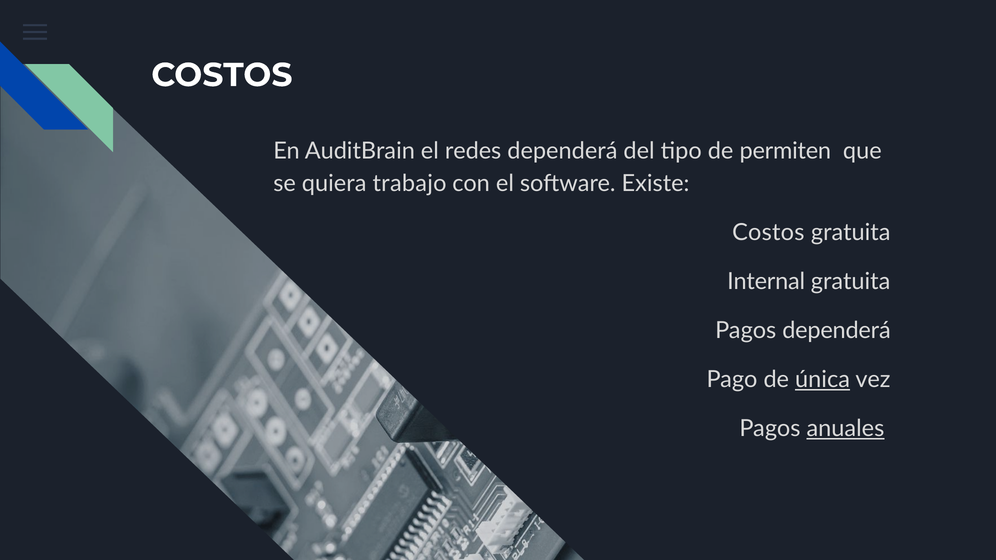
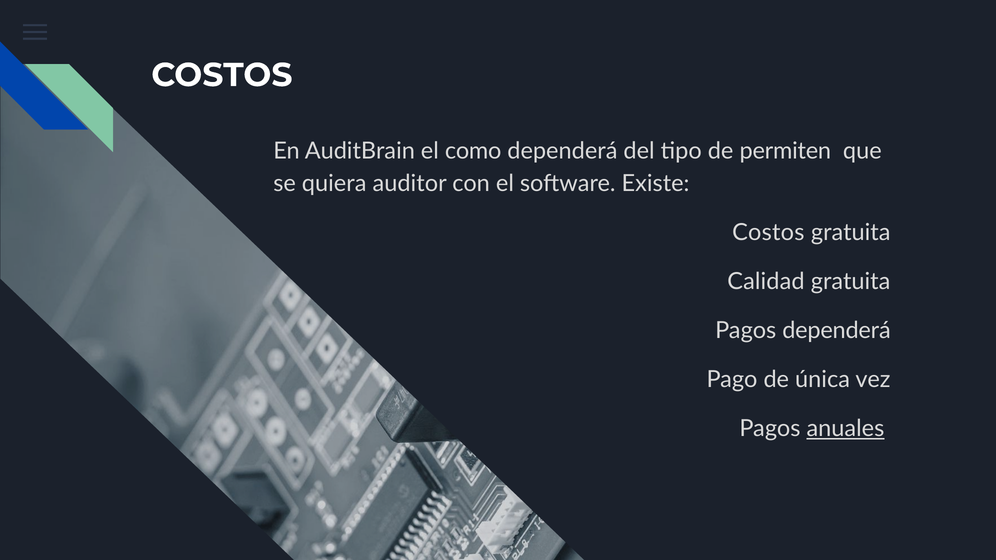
redes: redes -> como
trabajo: trabajo -> auditor
Internal: Internal -> Calidad
única underline: present -> none
